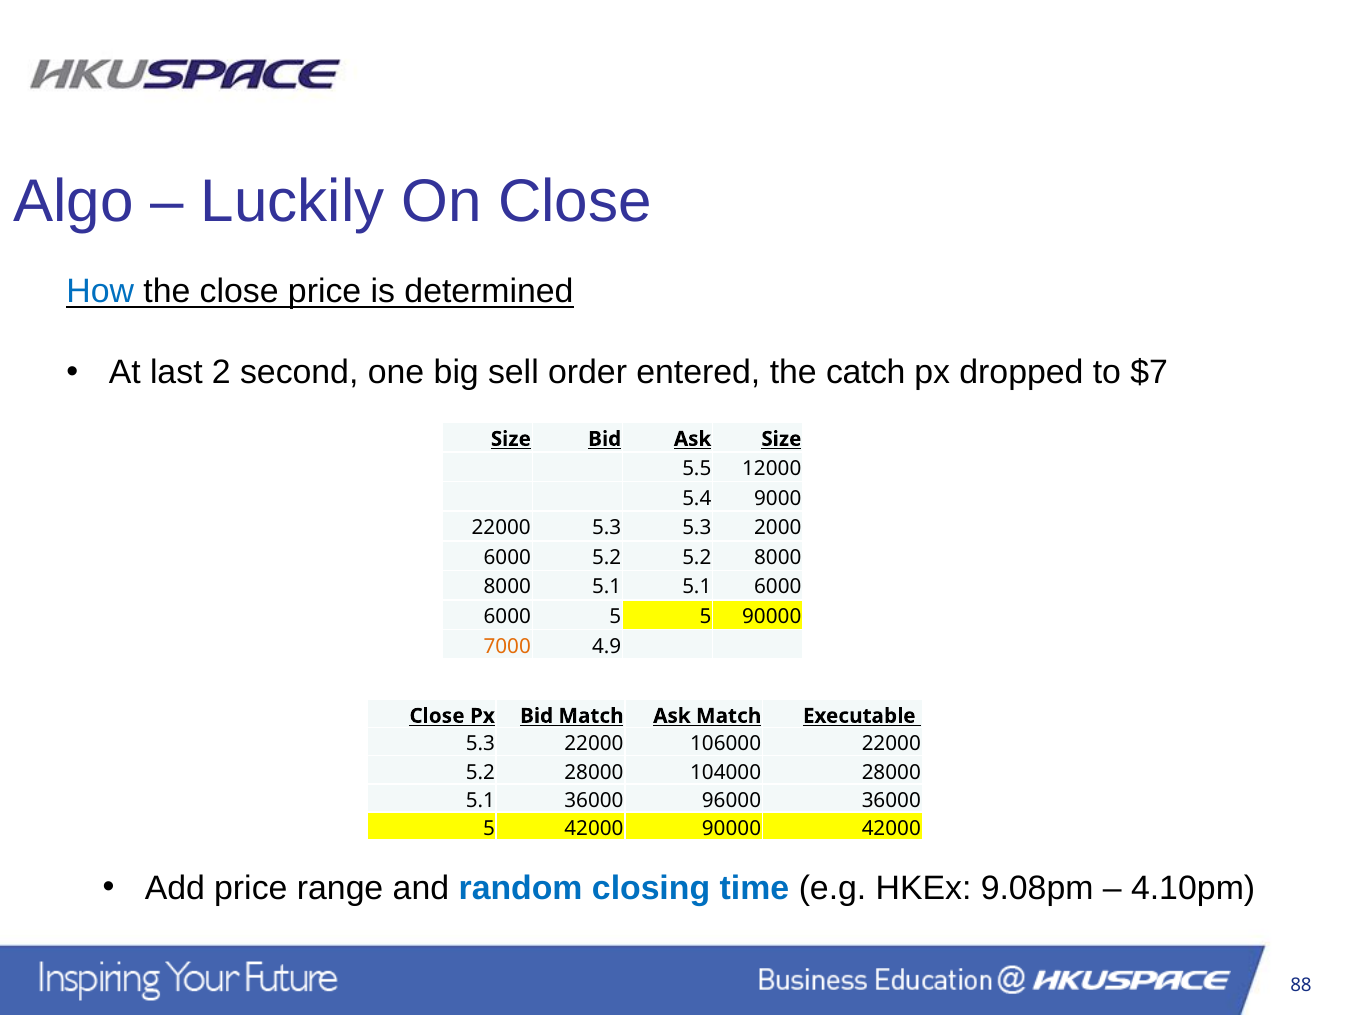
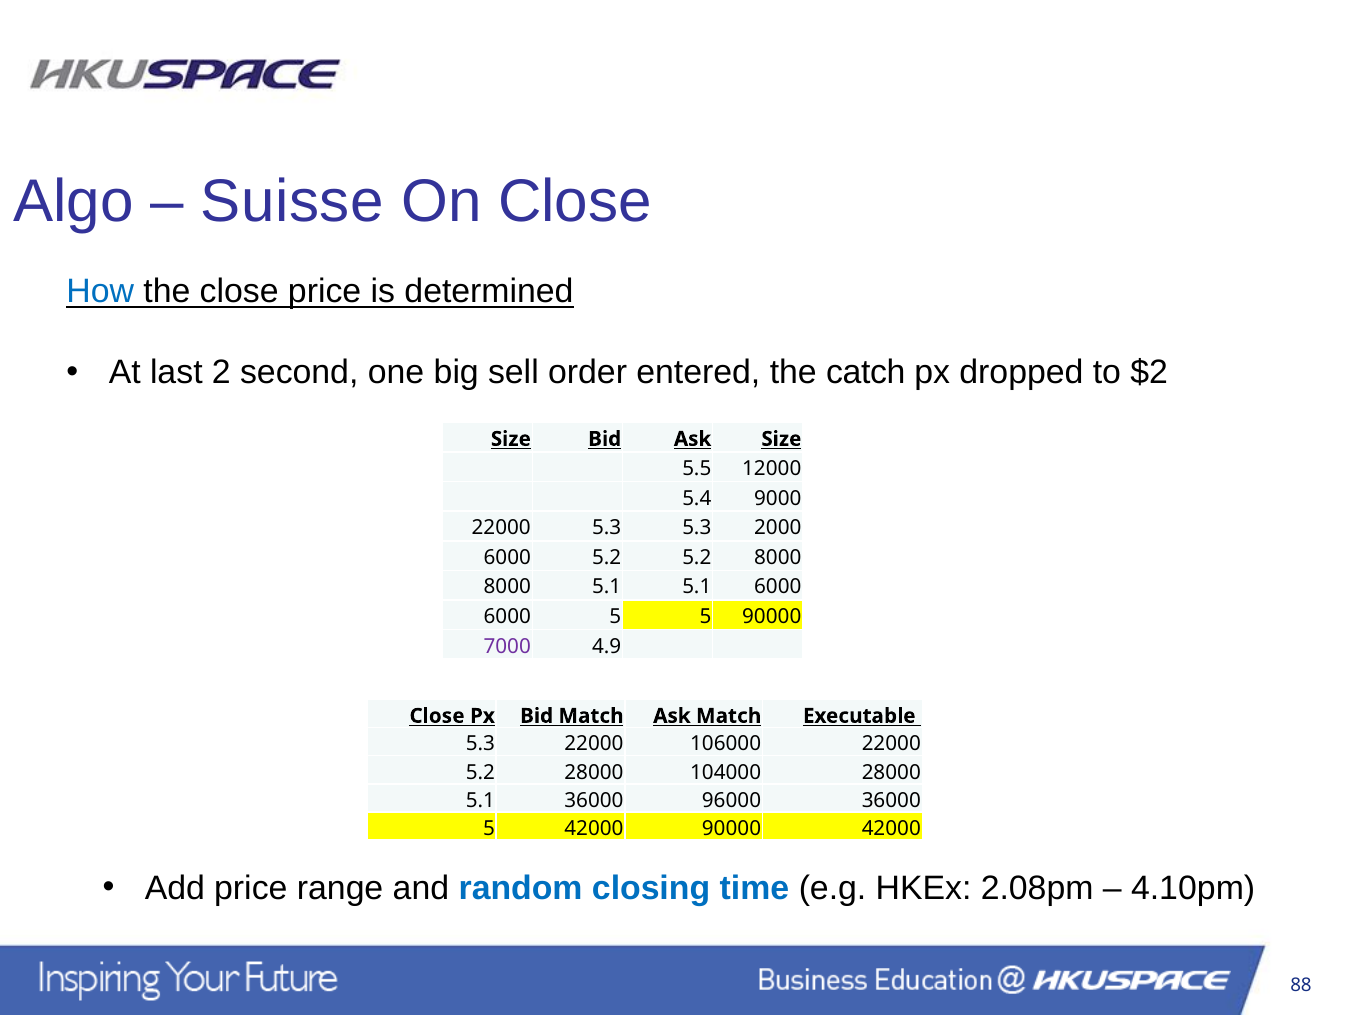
Luckily: Luckily -> Suisse
$7: $7 -> $2
7000 colour: orange -> purple
9.08pm: 9.08pm -> 2.08pm
